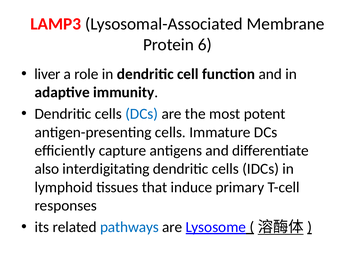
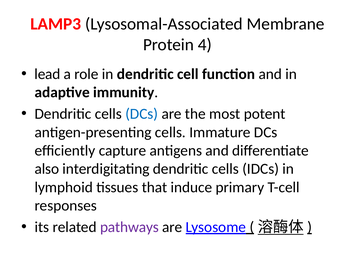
6: 6 -> 4
liver: liver -> lead
pathways colour: blue -> purple
